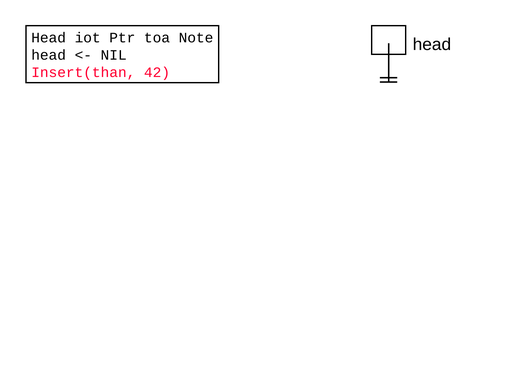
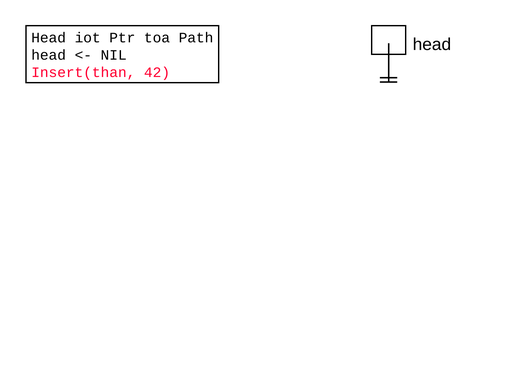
Note: Note -> Path
